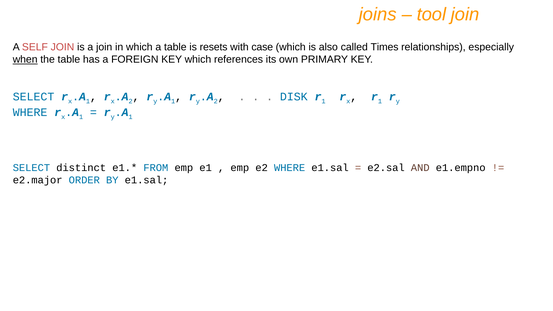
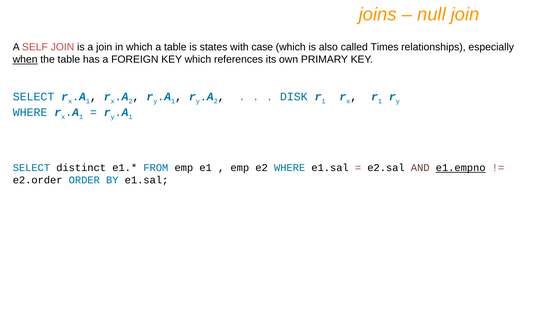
tool: tool -> null
resets: resets -> states
e1.empno underline: none -> present
e2.major: e2.major -> e2.order
